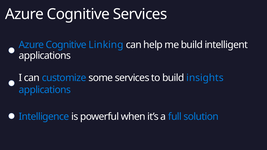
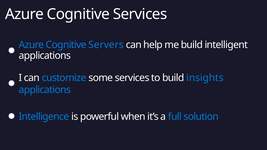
Linking: Linking -> Servers
